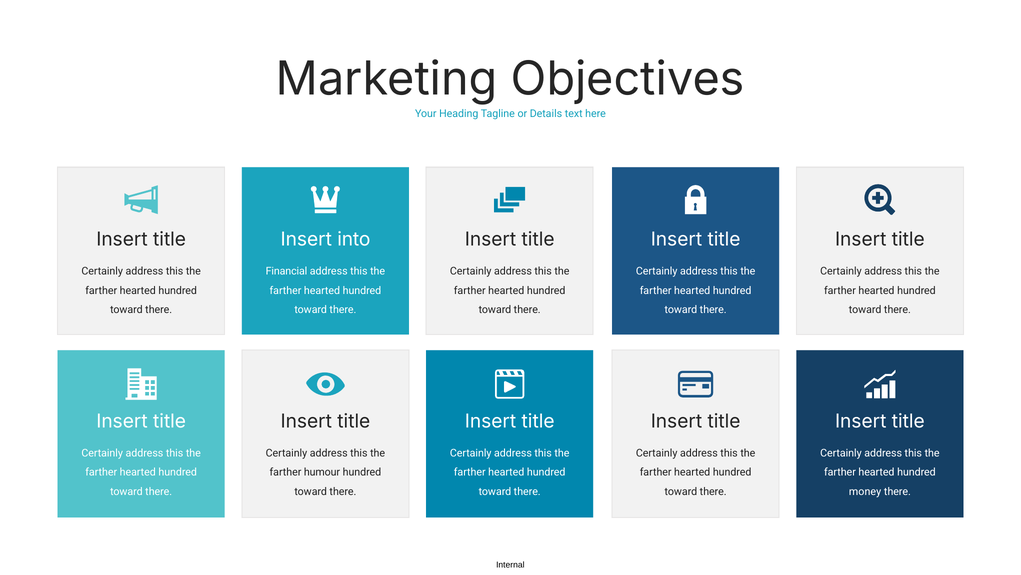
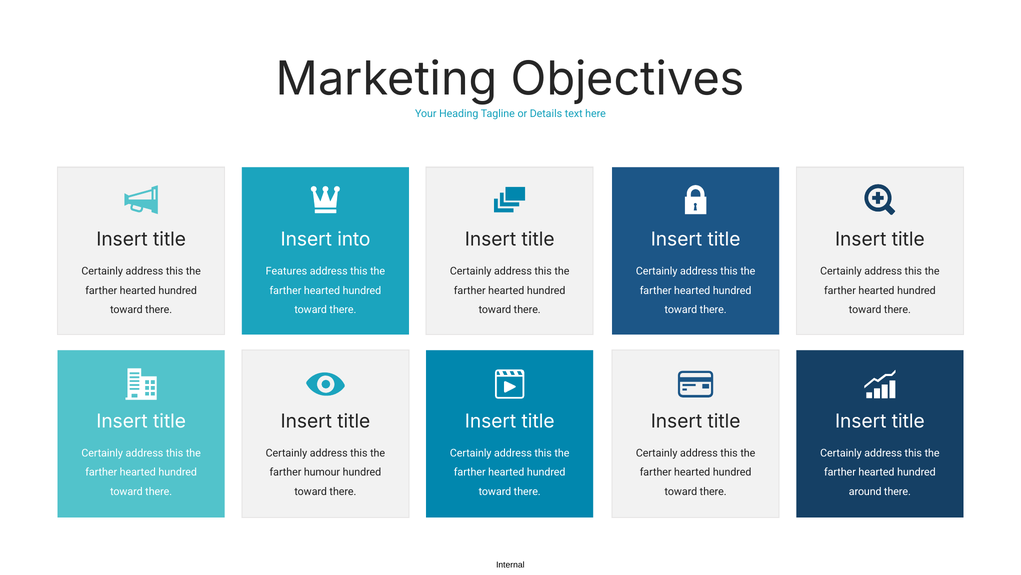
Financial: Financial -> Features
money: money -> around
